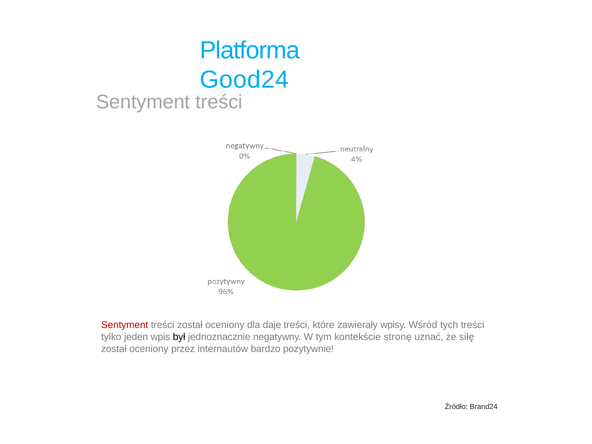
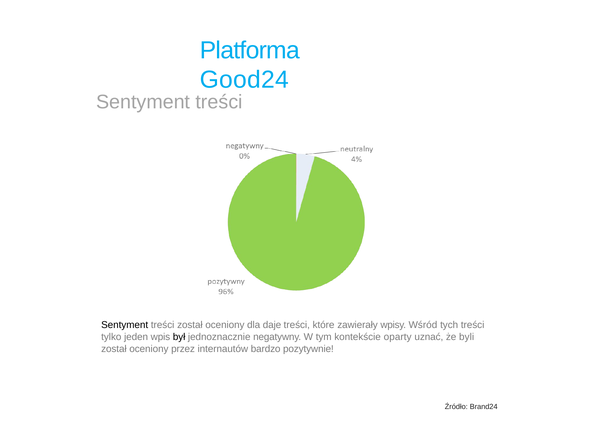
Sentyment at (125, 325) colour: red -> black
stronę: stronę -> oparty
siłę: siłę -> byli
